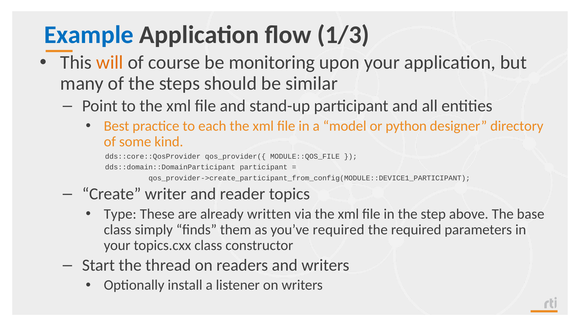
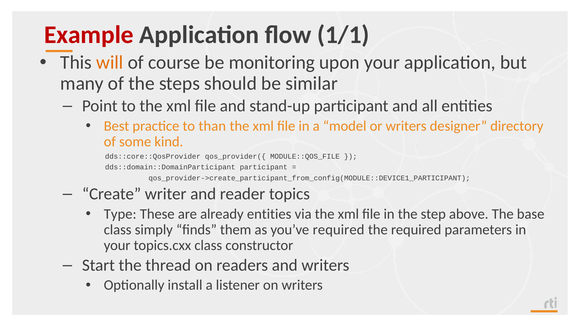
Example colour: blue -> red
1/3: 1/3 -> 1/1
each: each -> than
or python: python -> writers
already written: written -> entities
